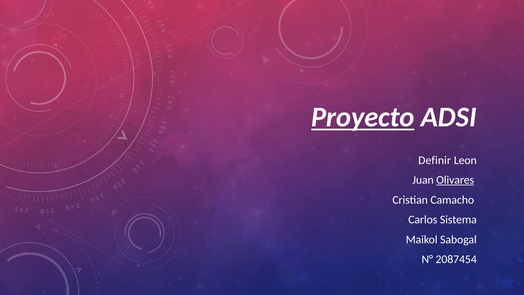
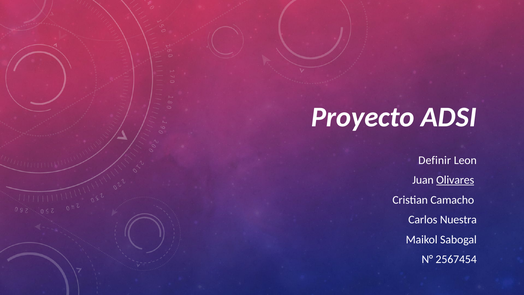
Proyecto underline: present -> none
Sistema: Sistema -> Nuestra
2087454: 2087454 -> 2567454
